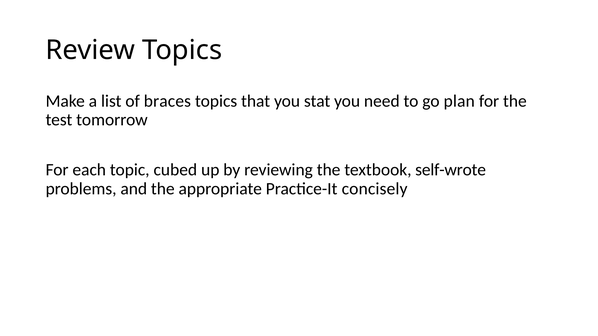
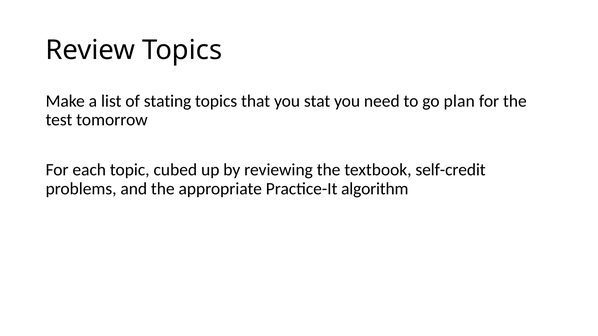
braces: braces -> stating
self-wrote: self-wrote -> self-credit
concisely: concisely -> algorithm
